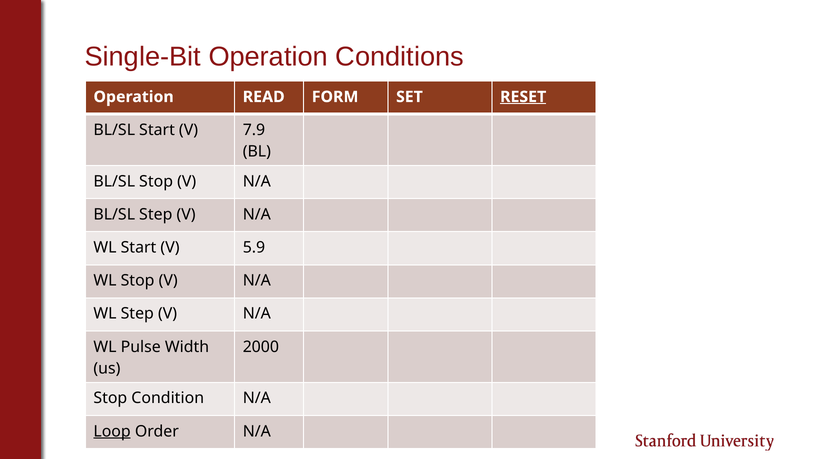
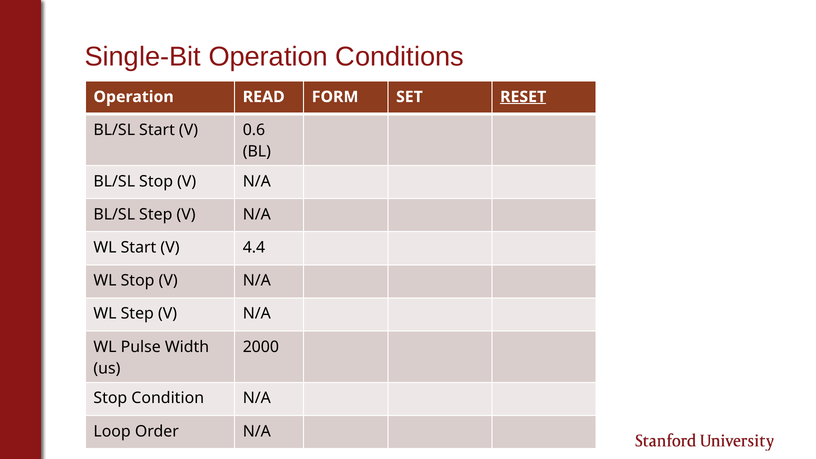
7.9: 7.9 -> 0.6
5.9: 5.9 -> 4.4
Loop underline: present -> none
